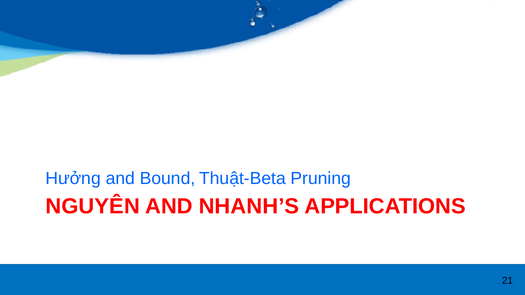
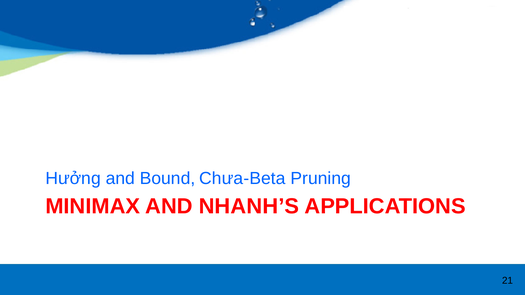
Thuật-Beta: Thuật-Beta -> Chưa-Beta
NGUYÊN: NGUYÊN -> MINIMAX
